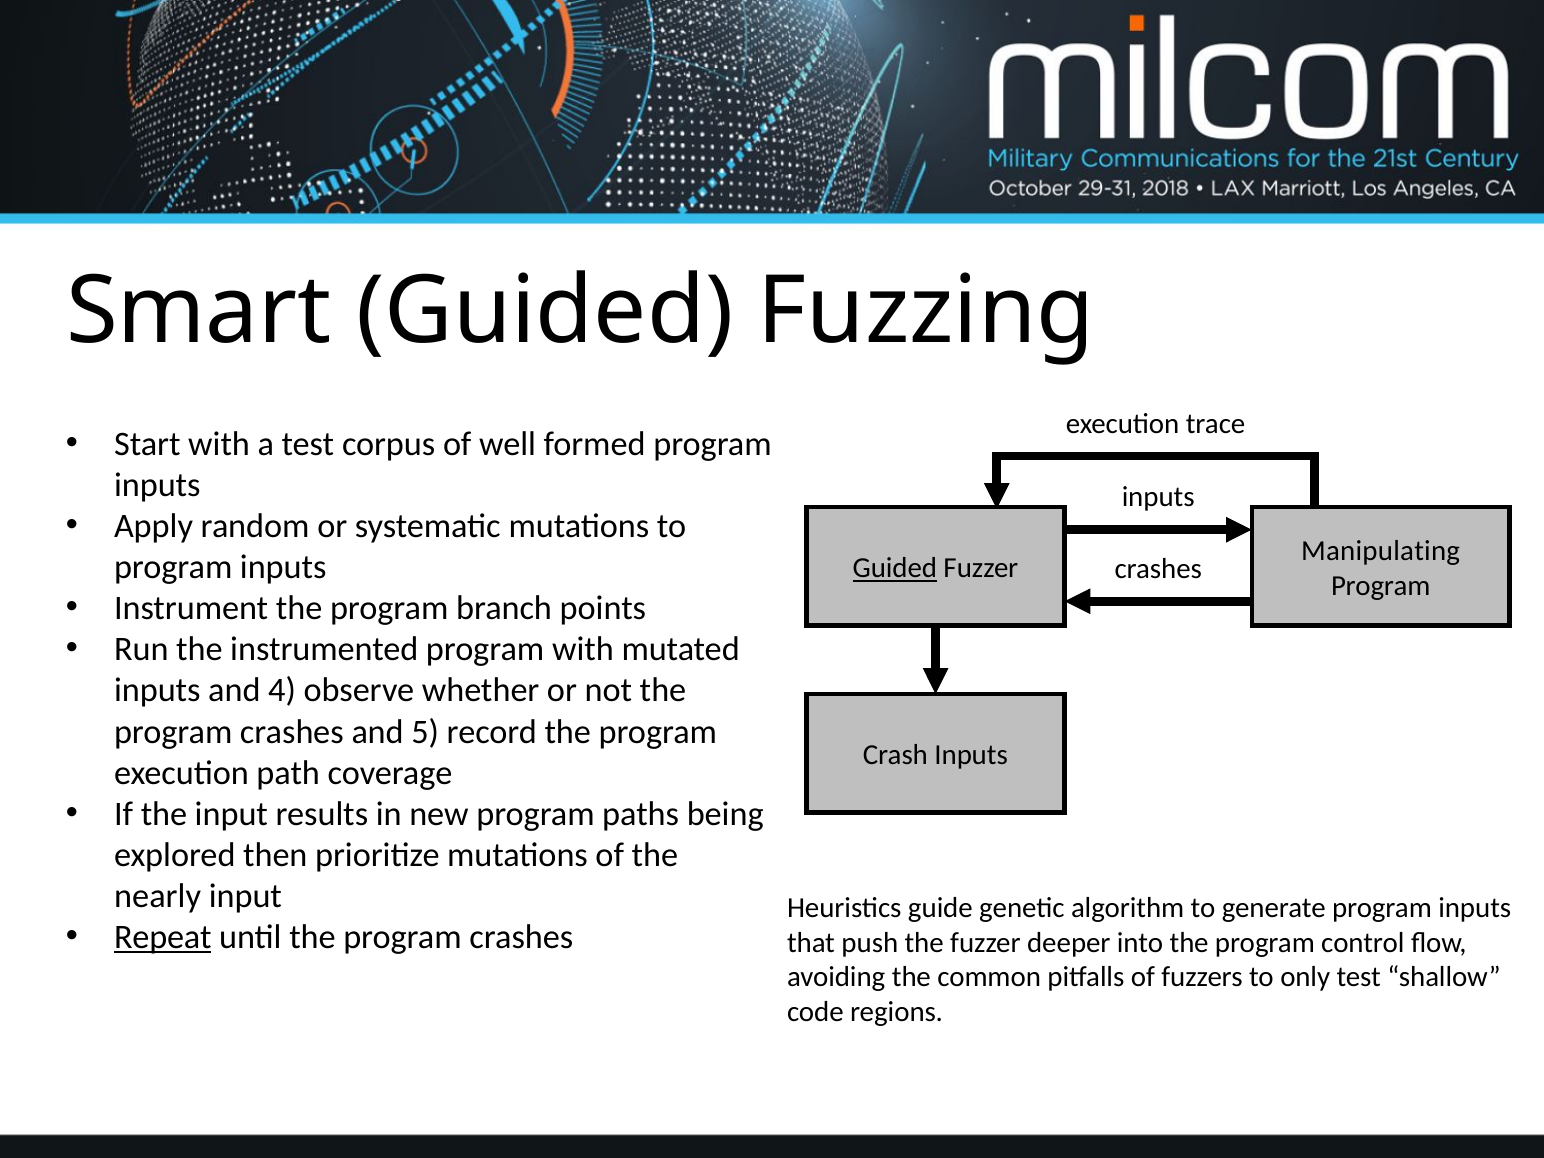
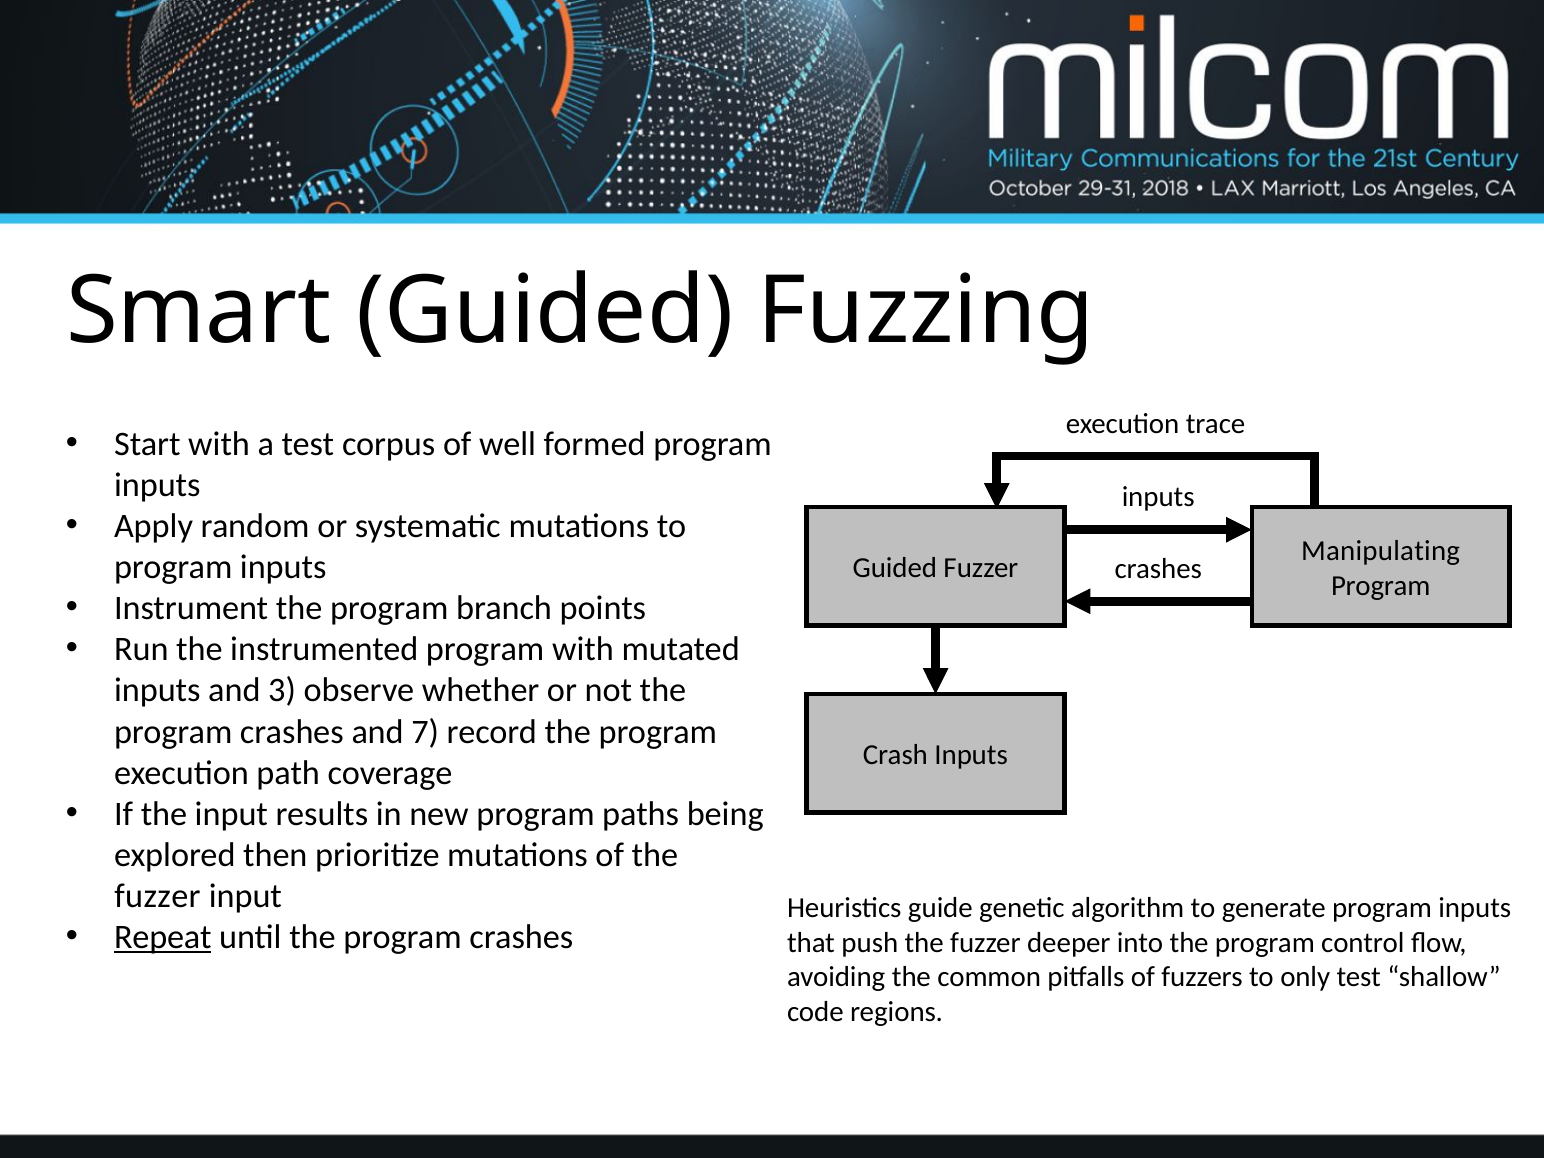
Guided at (895, 568) underline: present -> none
4: 4 -> 3
5: 5 -> 7
nearly at (158, 896): nearly -> fuzzer
